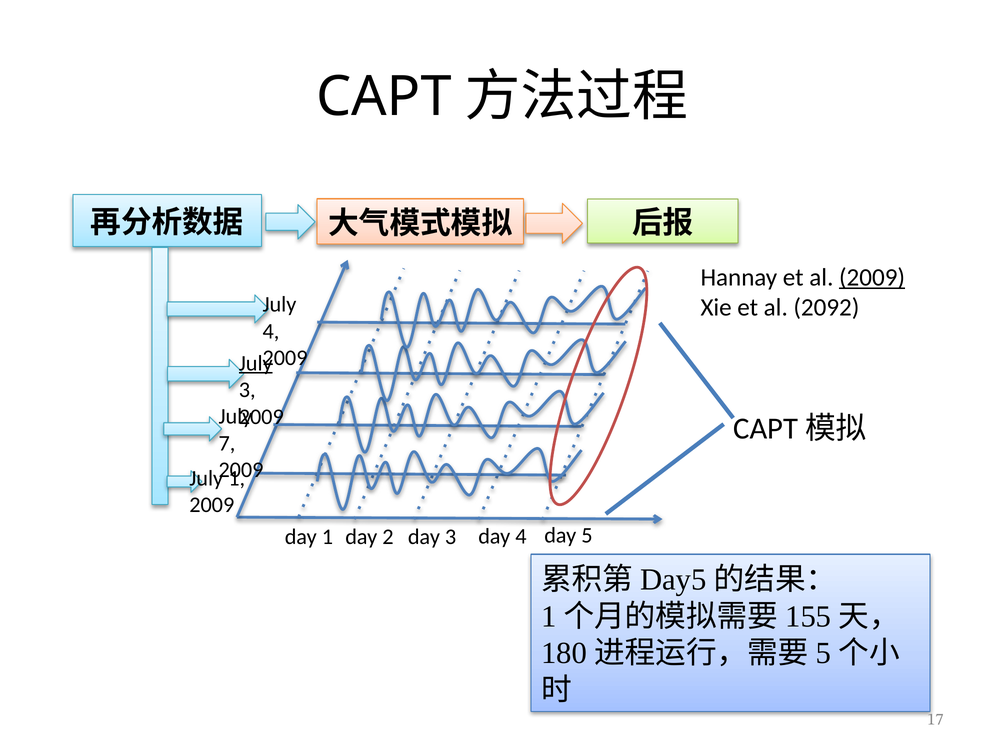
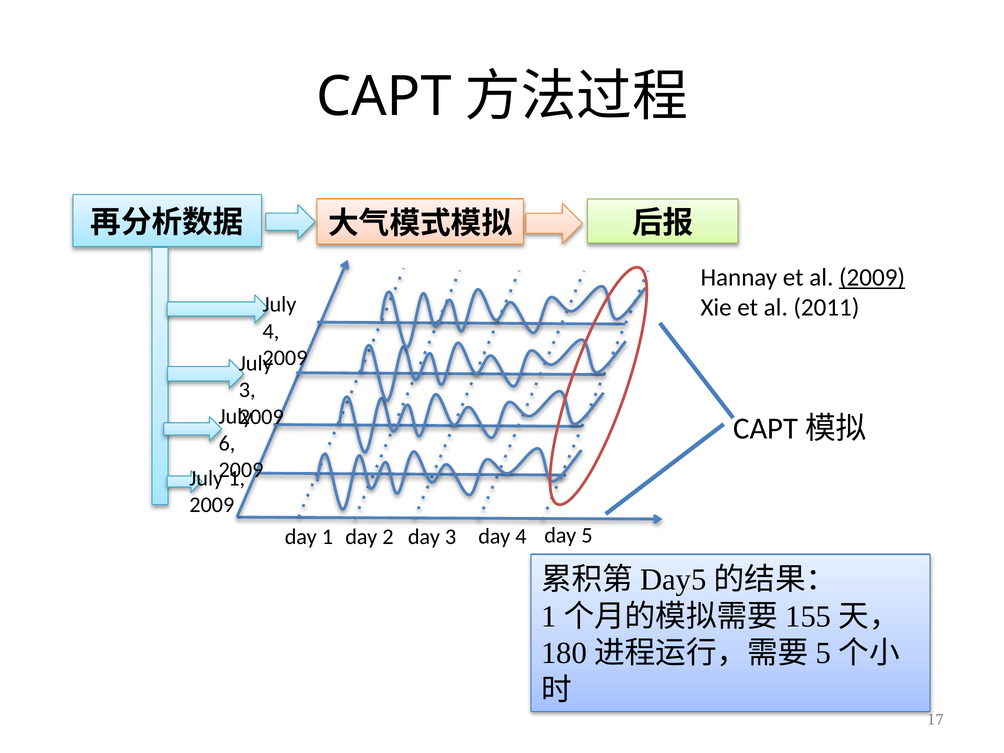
2092: 2092 -> 2011
July at (256, 363) underline: present -> none
7: 7 -> 6
